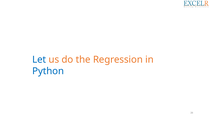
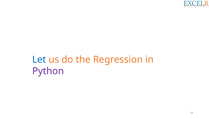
Python colour: blue -> purple
